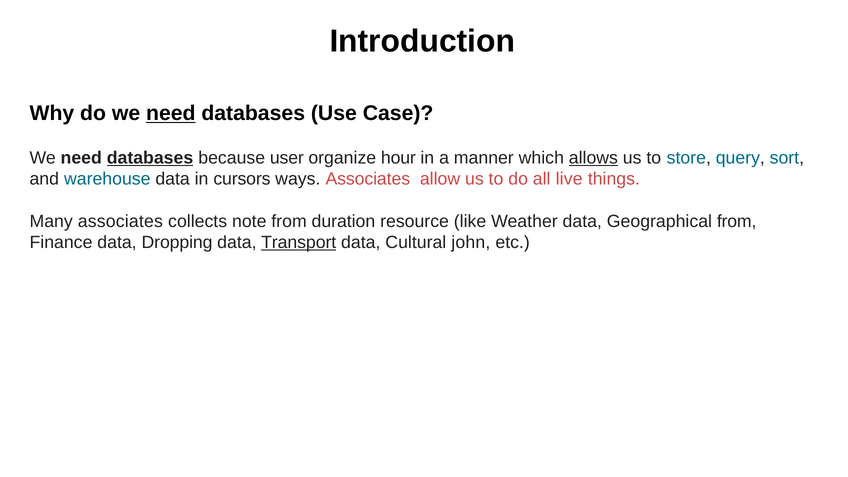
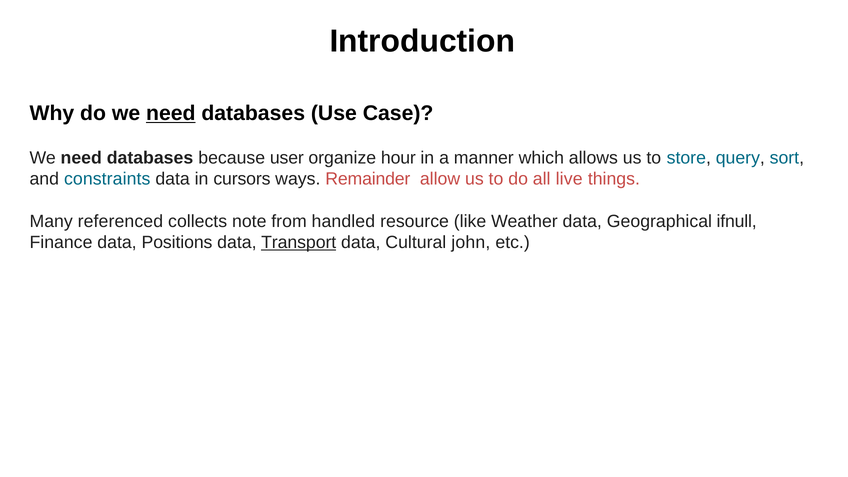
databases at (150, 158) underline: present -> none
allows underline: present -> none
warehouse: warehouse -> constraints
ways Associates: Associates -> Remainder
Many associates: associates -> referenced
duration: duration -> handled
Geographical from: from -> ifnull
Dropping: Dropping -> Positions
